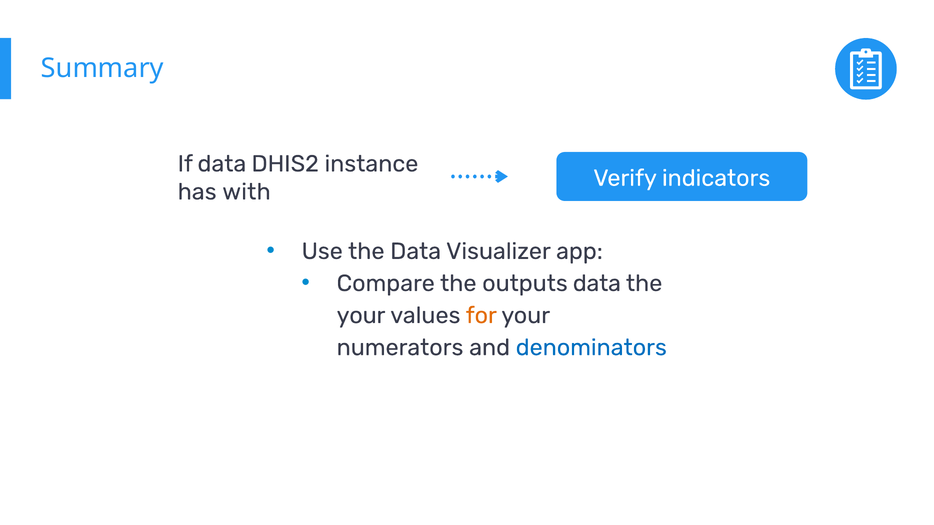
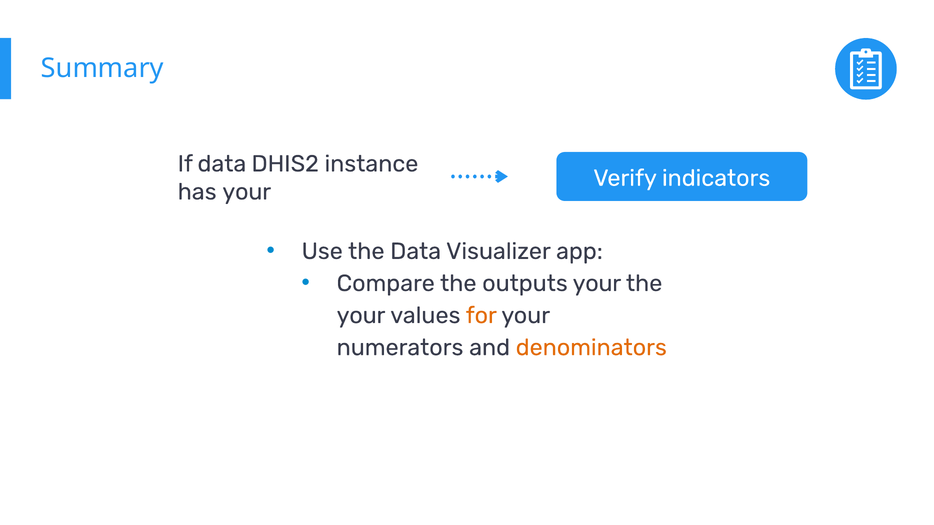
has with: with -> your
outputs data: data -> your
denominators colour: blue -> orange
